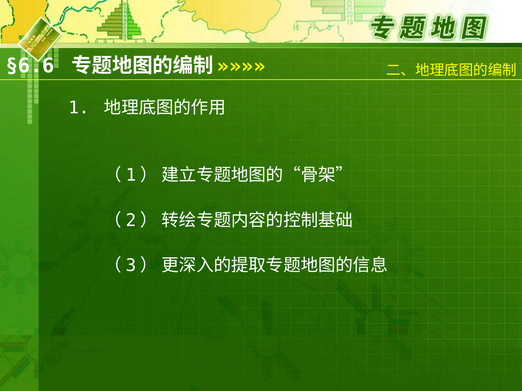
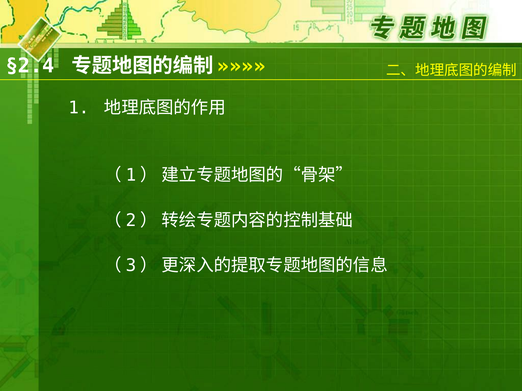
§6.6: §6.6 -> §2.4
